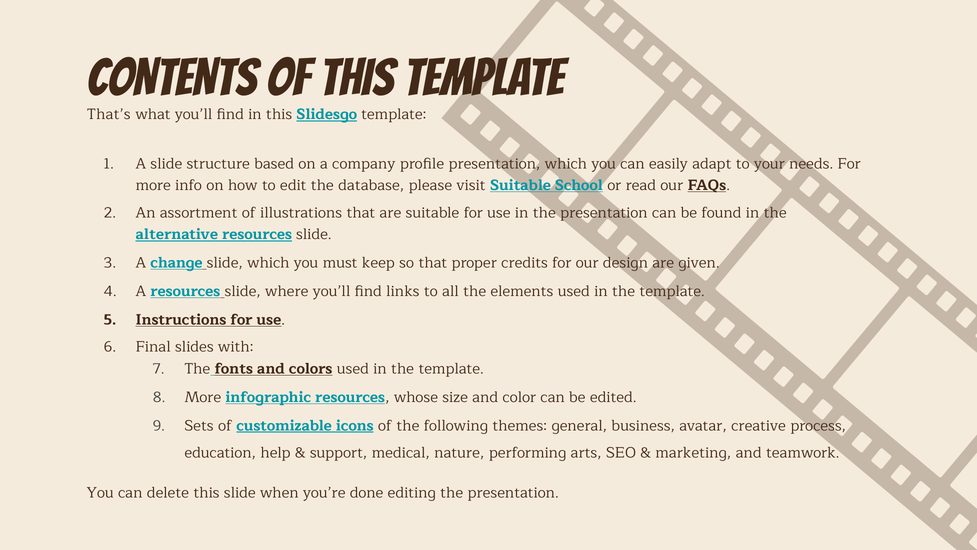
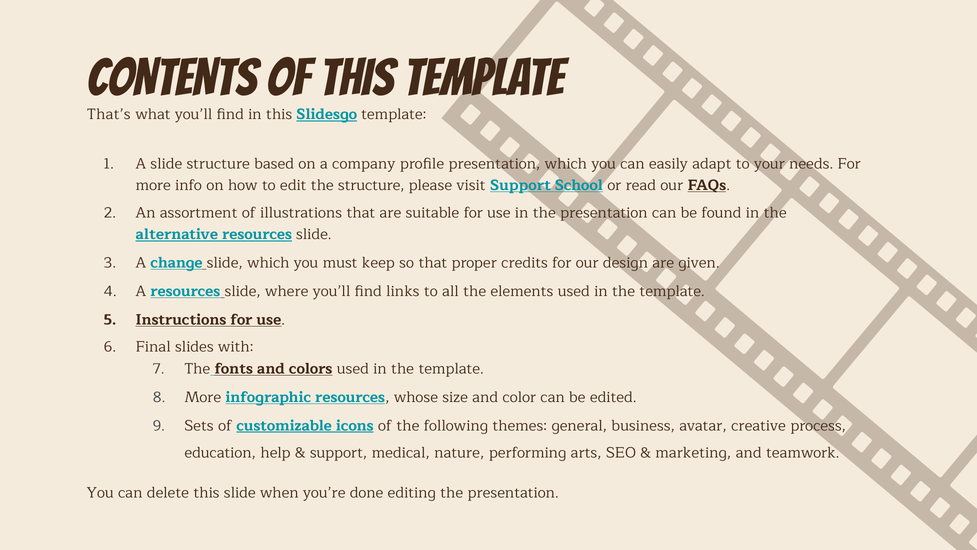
the database: database -> structure
visit Suitable: Suitable -> Support
